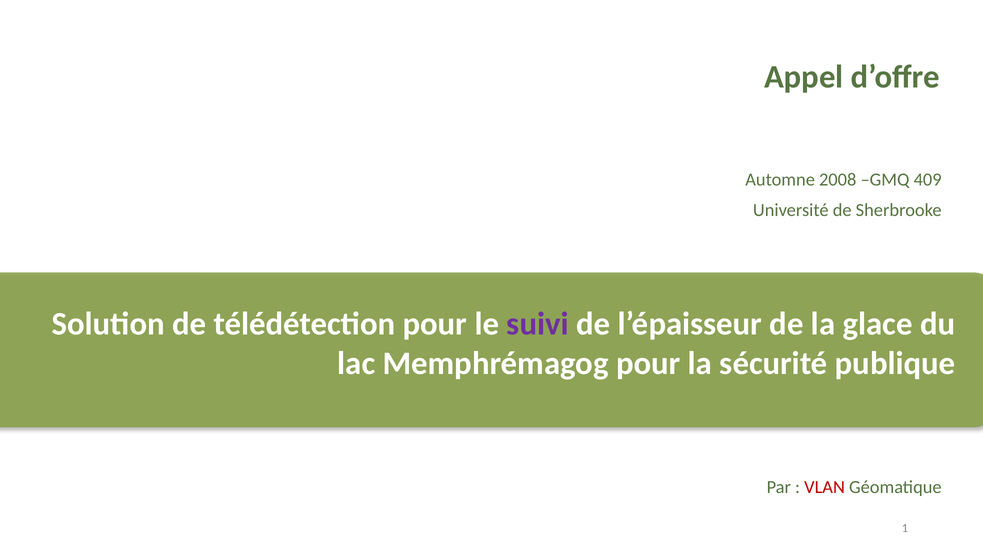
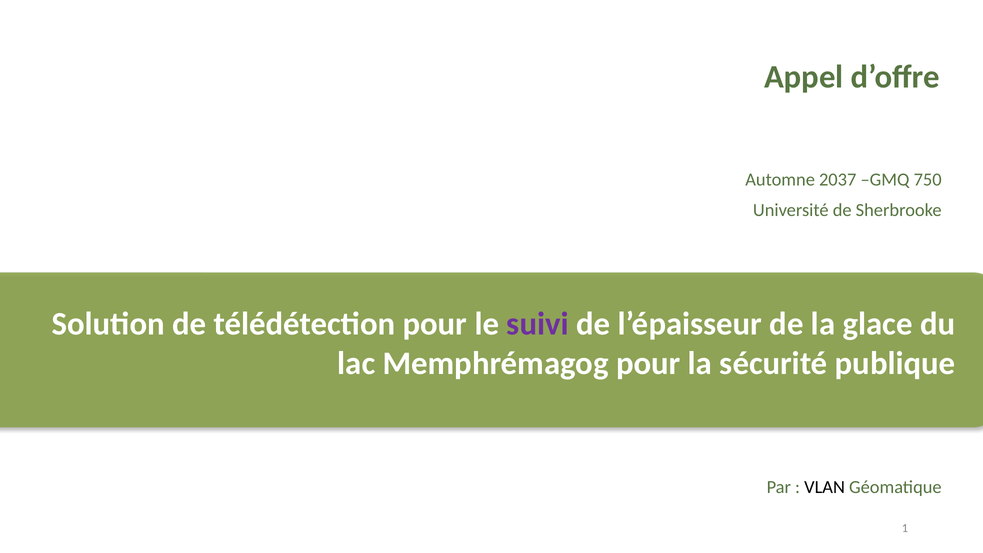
2008: 2008 -> 2037
409: 409 -> 750
VLAN colour: red -> black
